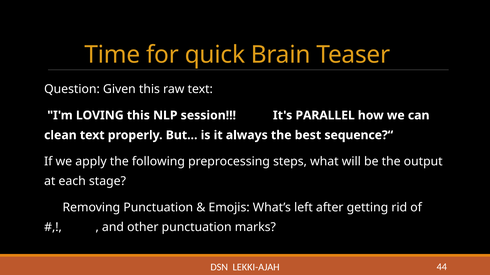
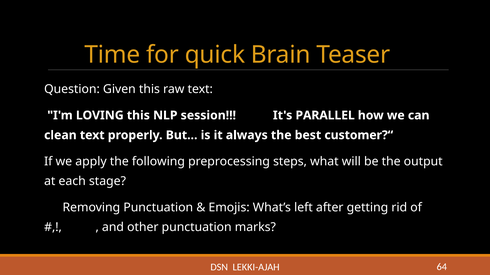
sequence?“: sequence?“ -> customer?“
44: 44 -> 64
